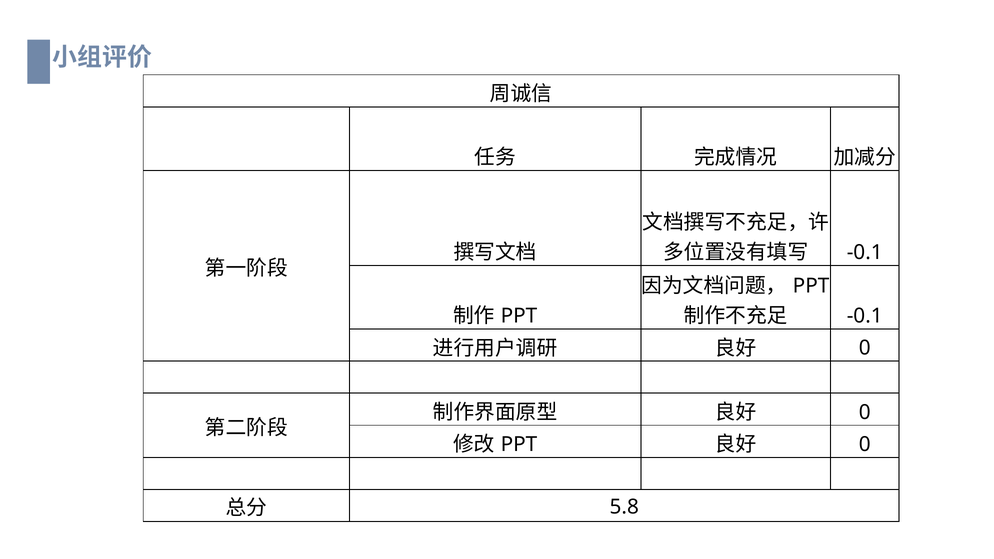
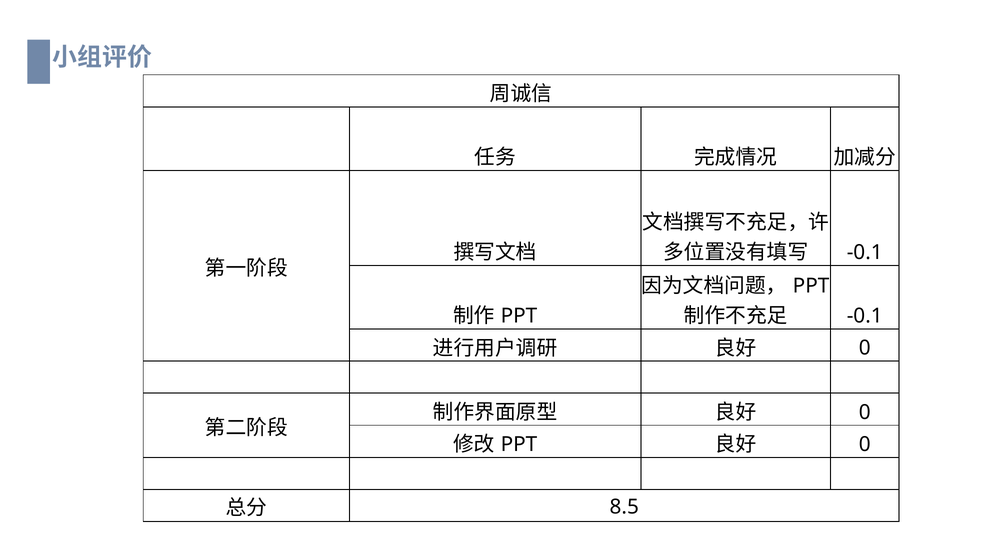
5.8: 5.8 -> 8.5
